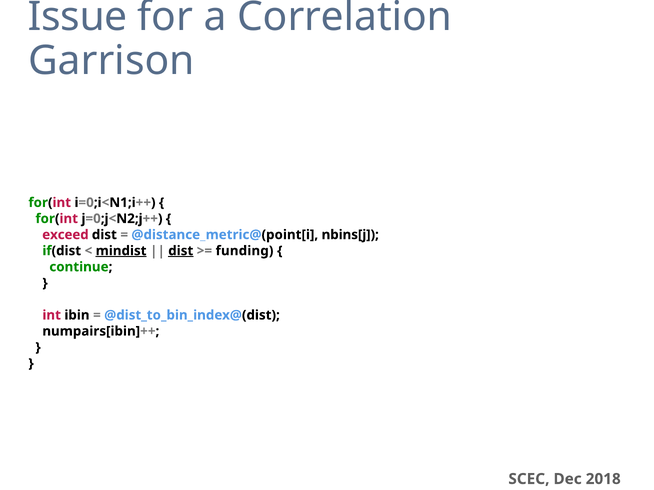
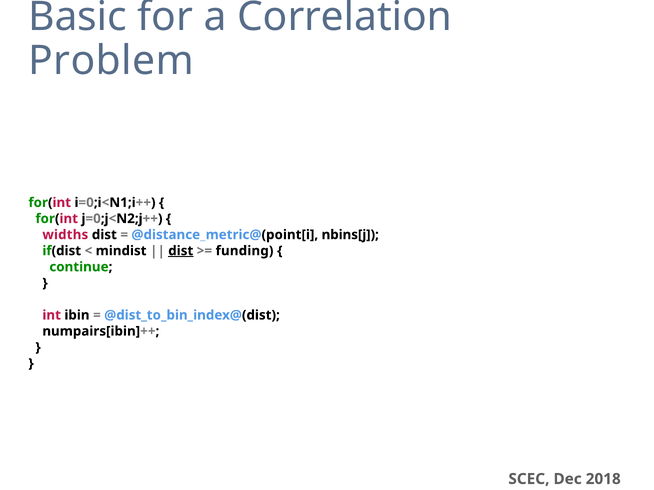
Issue: Issue -> Basic
Garrison: Garrison -> Problem
exceed: exceed -> widths
mindist underline: present -> none
